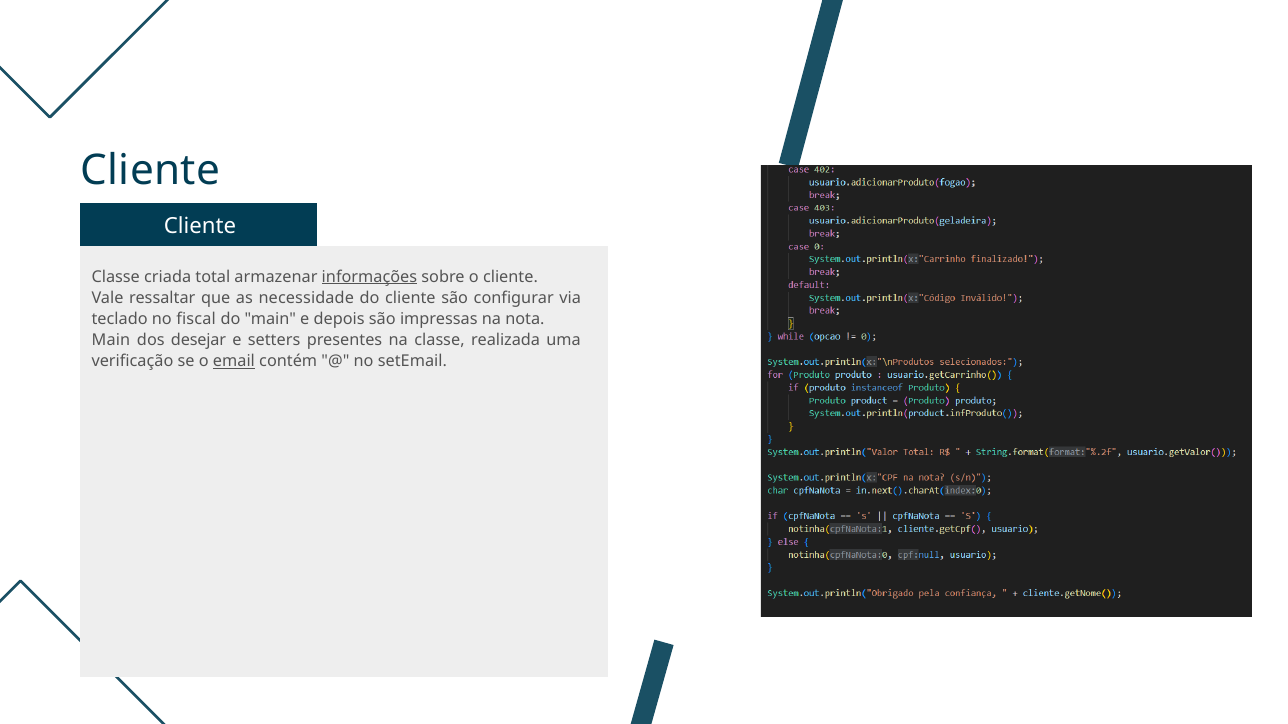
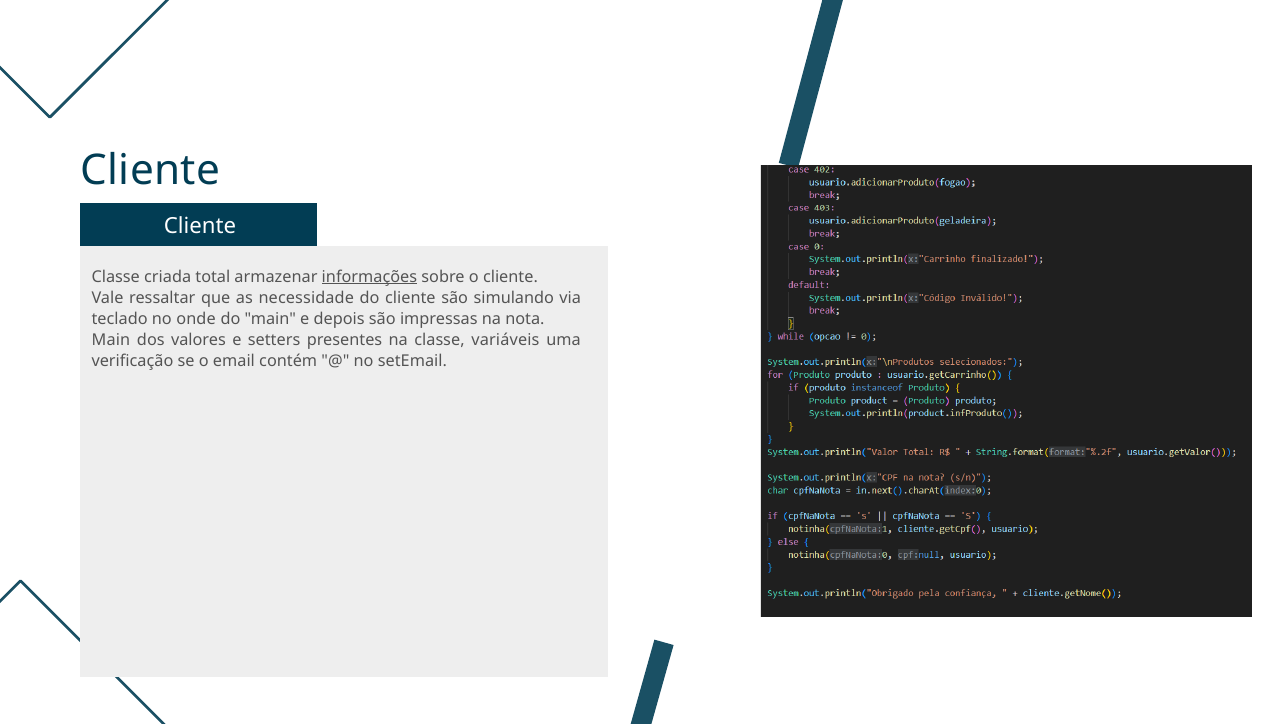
configurar: configurar -> simulando
fiscal: fiscal -> onde
desejar: desejar -> valores
realizada: realizada -> variáveis
email underline: present -> none
